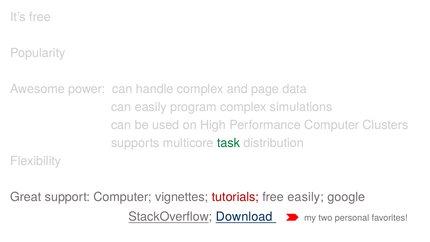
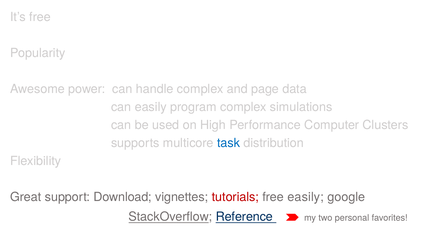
task colour: green -> blue
support Computer: Computer -> Download
Download: Download -> Reference
